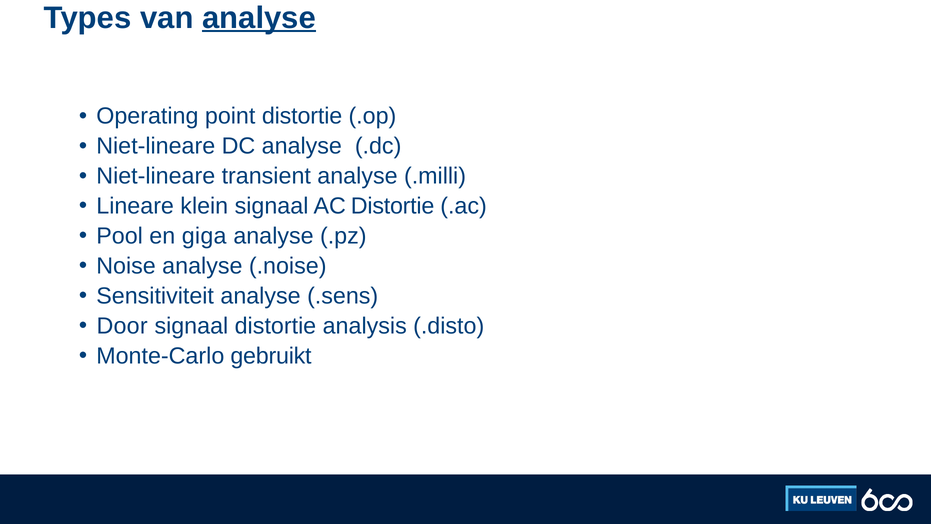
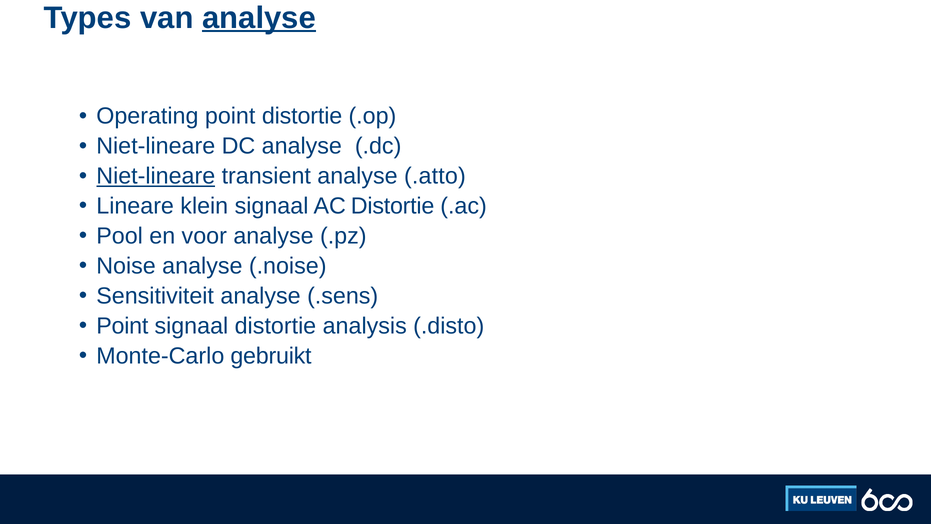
Niet-lineare at (156, 176) underline: none -> present
.milli: .milli -> .atto
giga: giga -> voor
Door at (122, 326): Door -> Point
